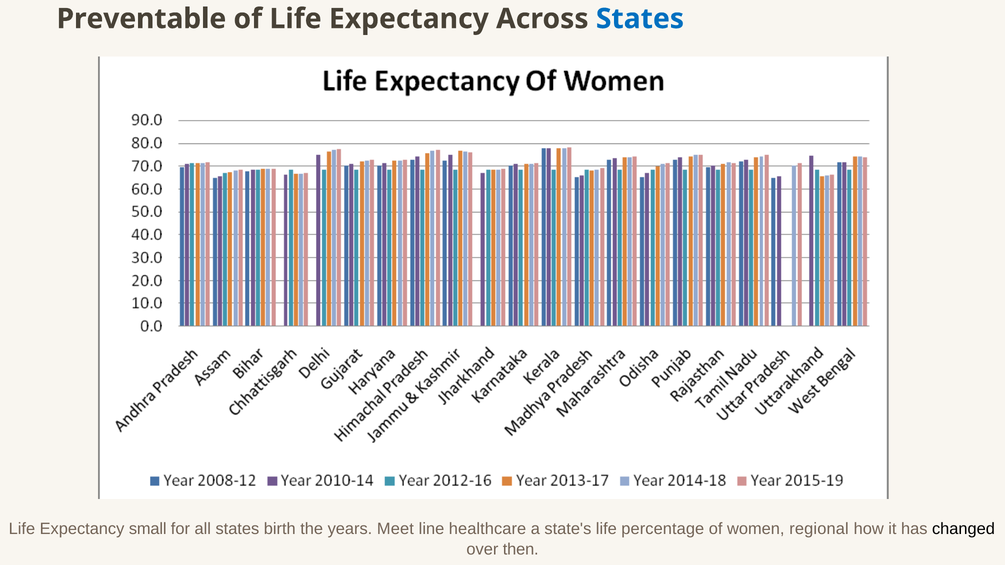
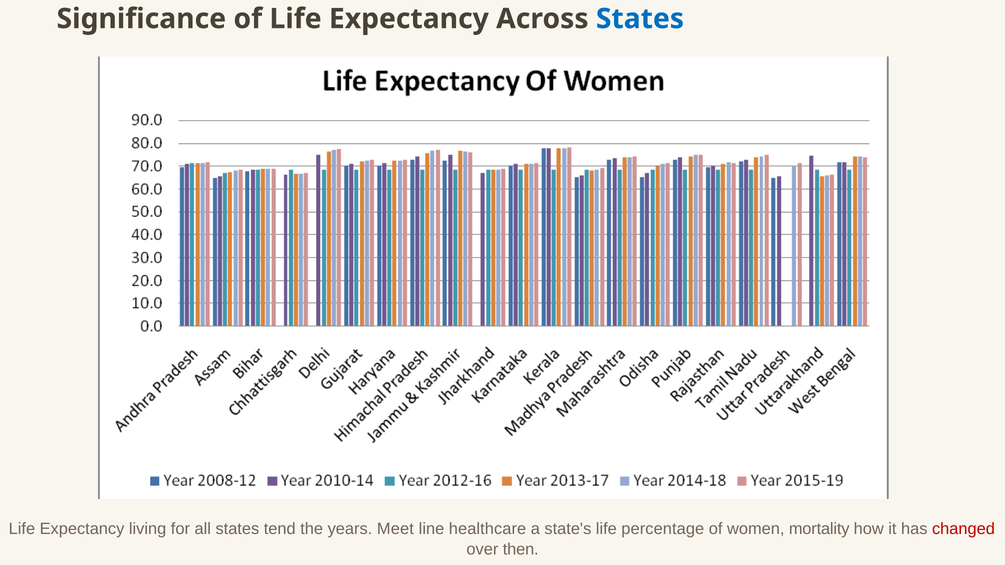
Preventable: Preventable -> Significance
small: small -> living
birth: birth -> tend
regional: regional -> mortality
changed colour: black -> red
